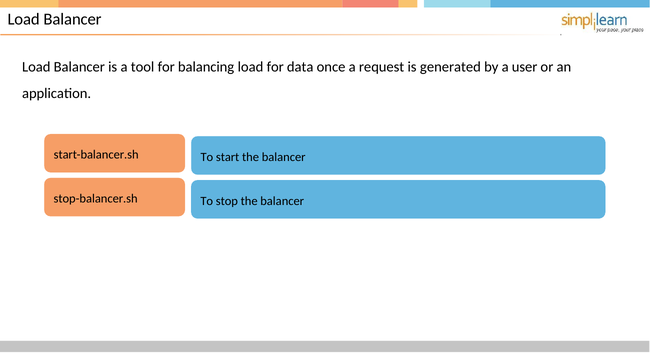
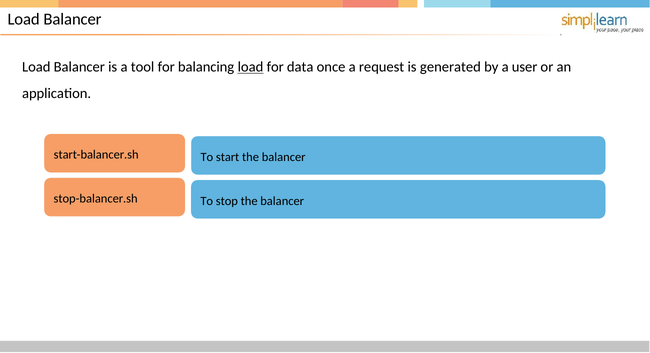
load at (250, 67) underline: none -> present
